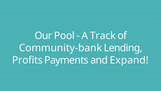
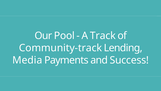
Community-bank: Community-bank -> Community-track
Profits: Profits -> Media
Expand: Expand -> Success
